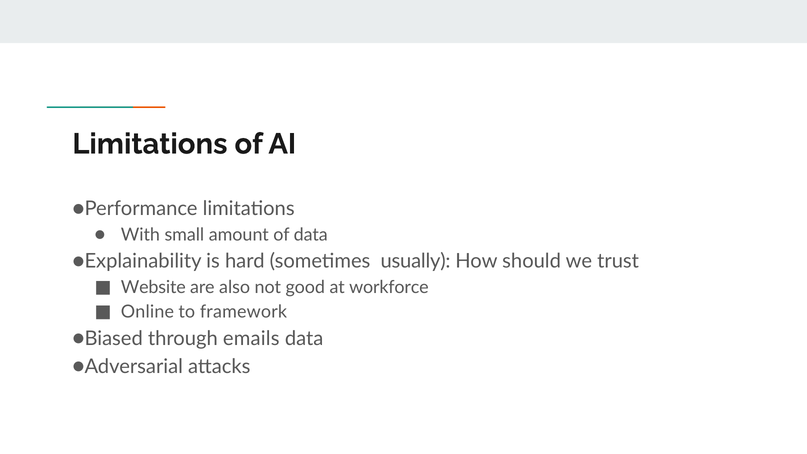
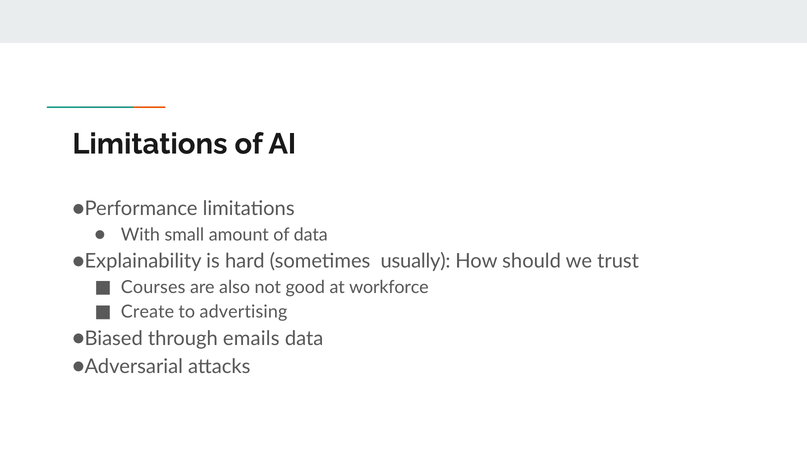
Website: Website -> Courses
Online: Online -> Create
framework: framework -> advertising
